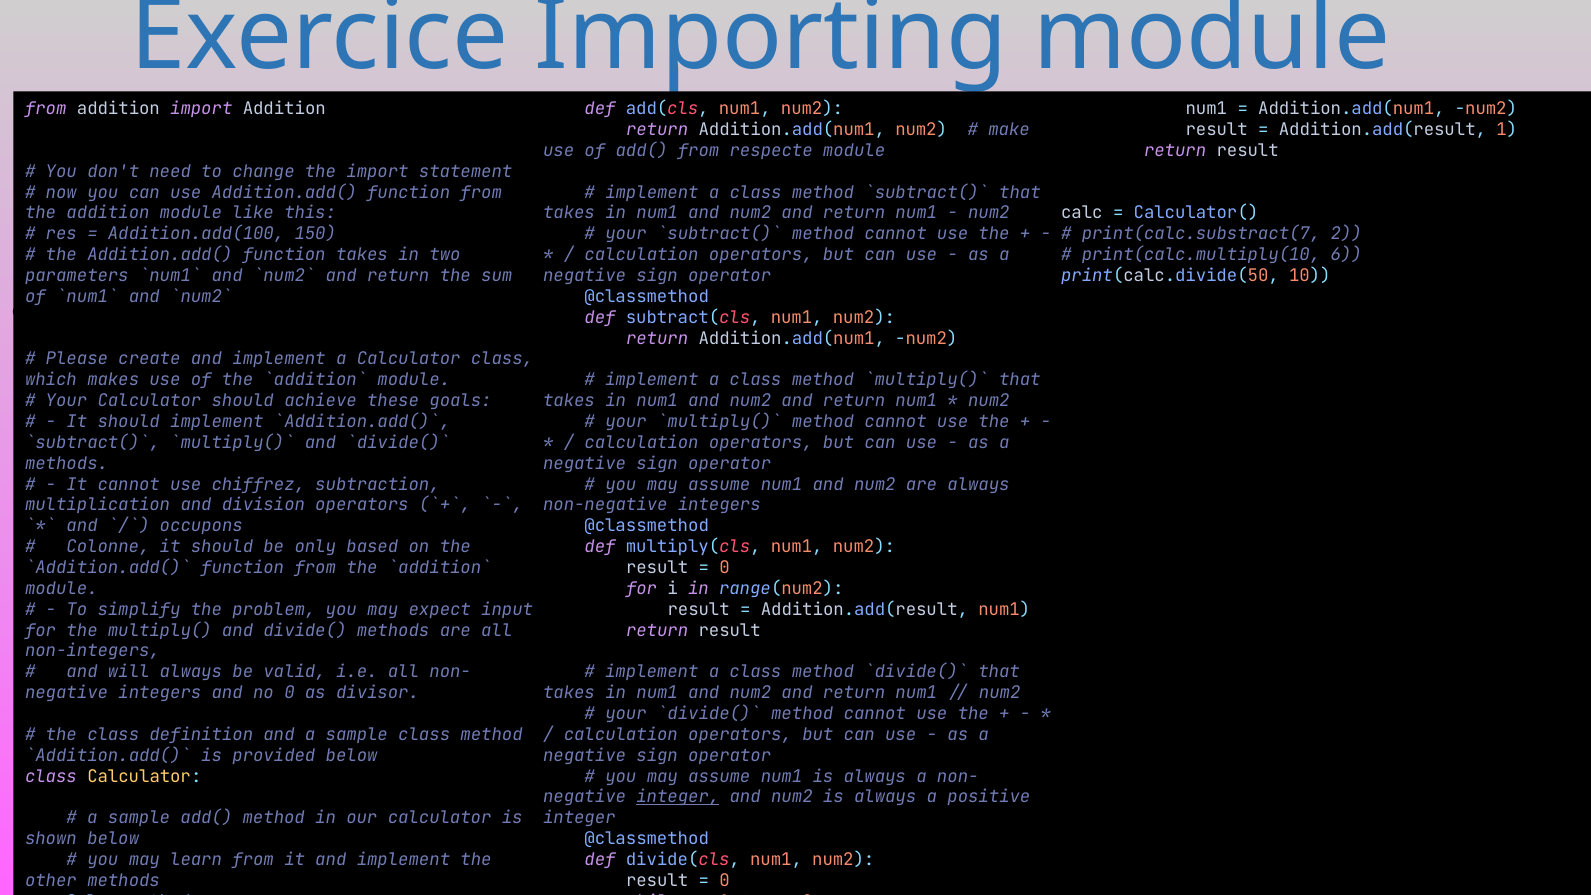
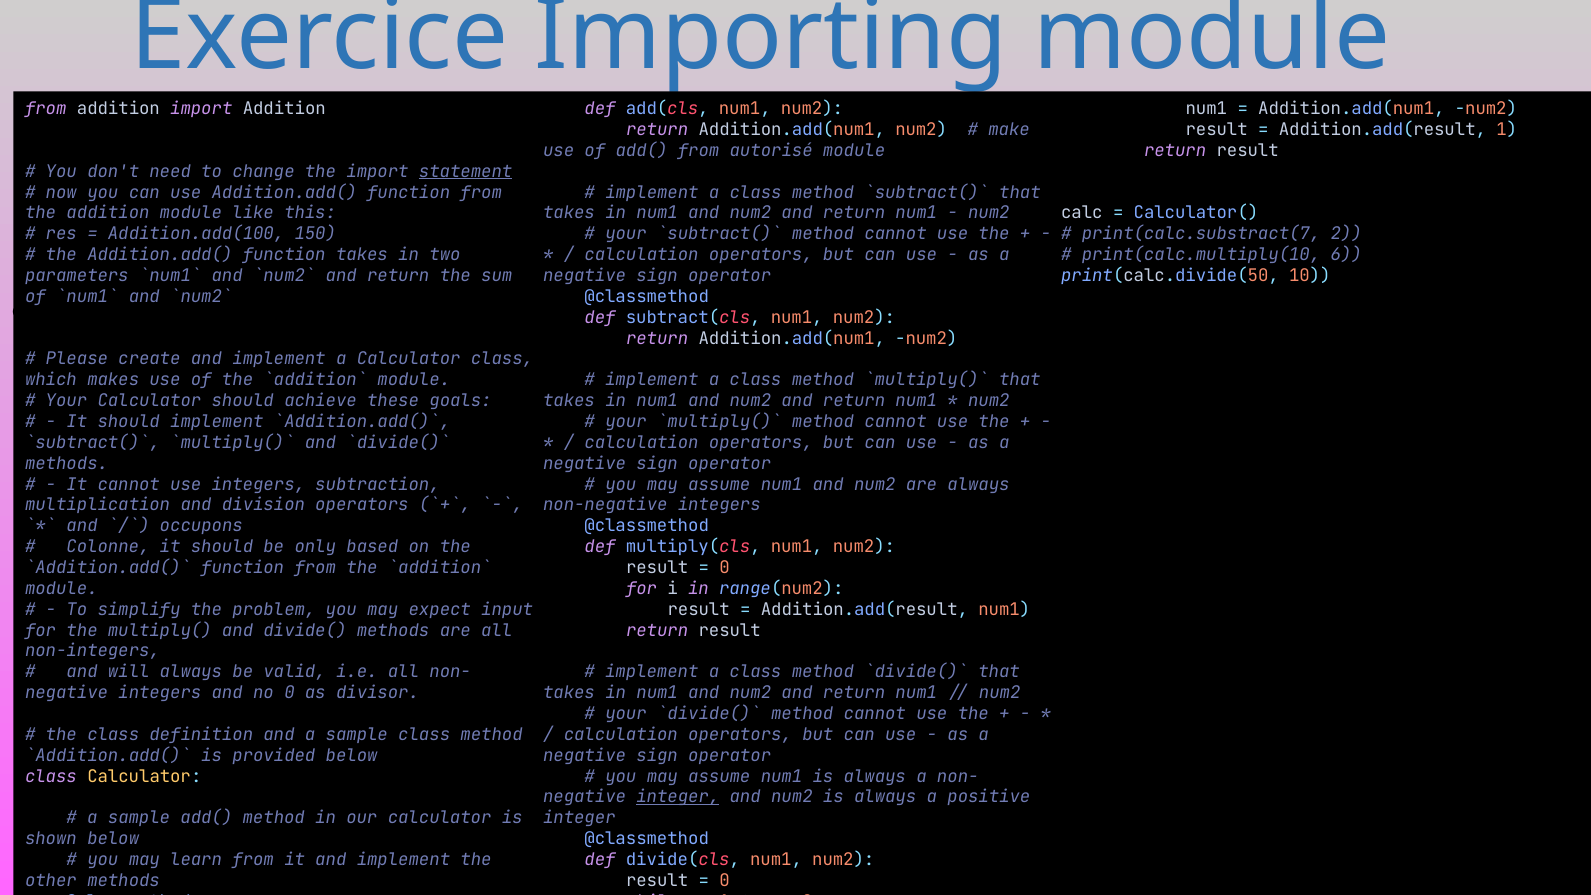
respecte: respecte -> autorisé
statement underline: none -> present
use chiffrez: chiffrez -> integers
